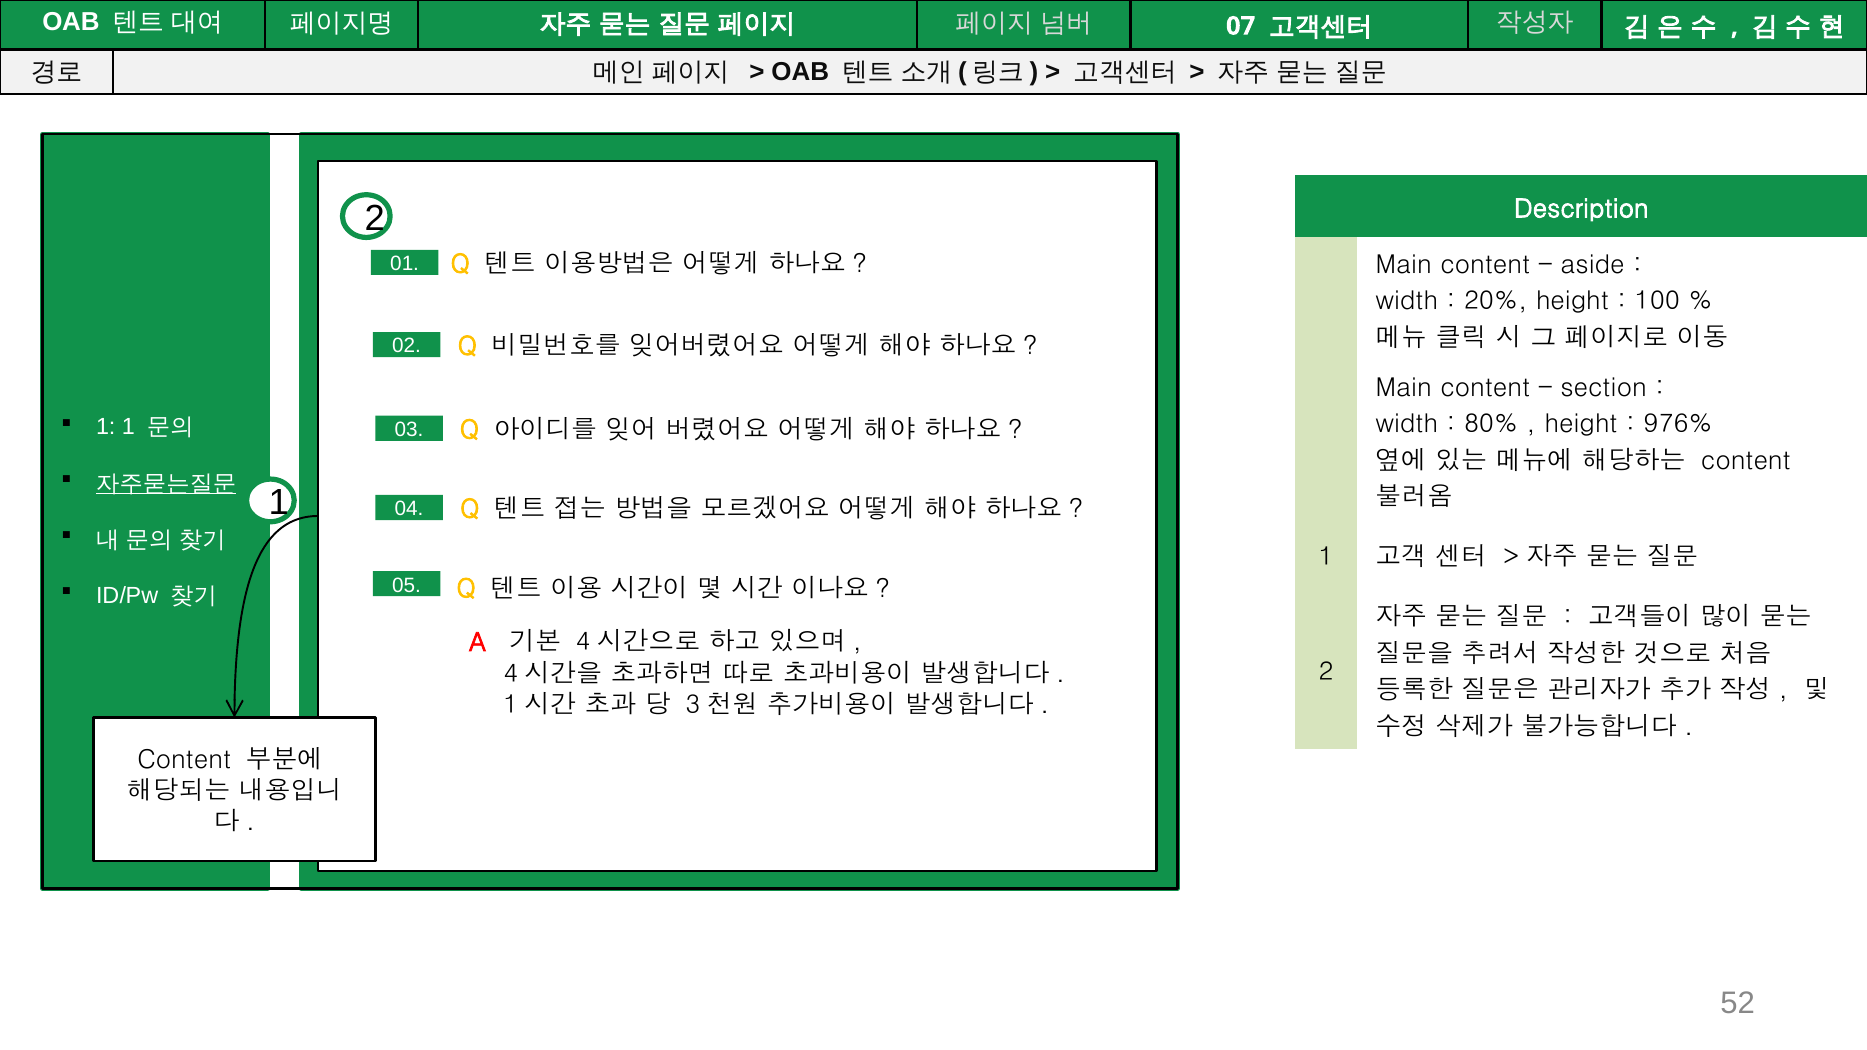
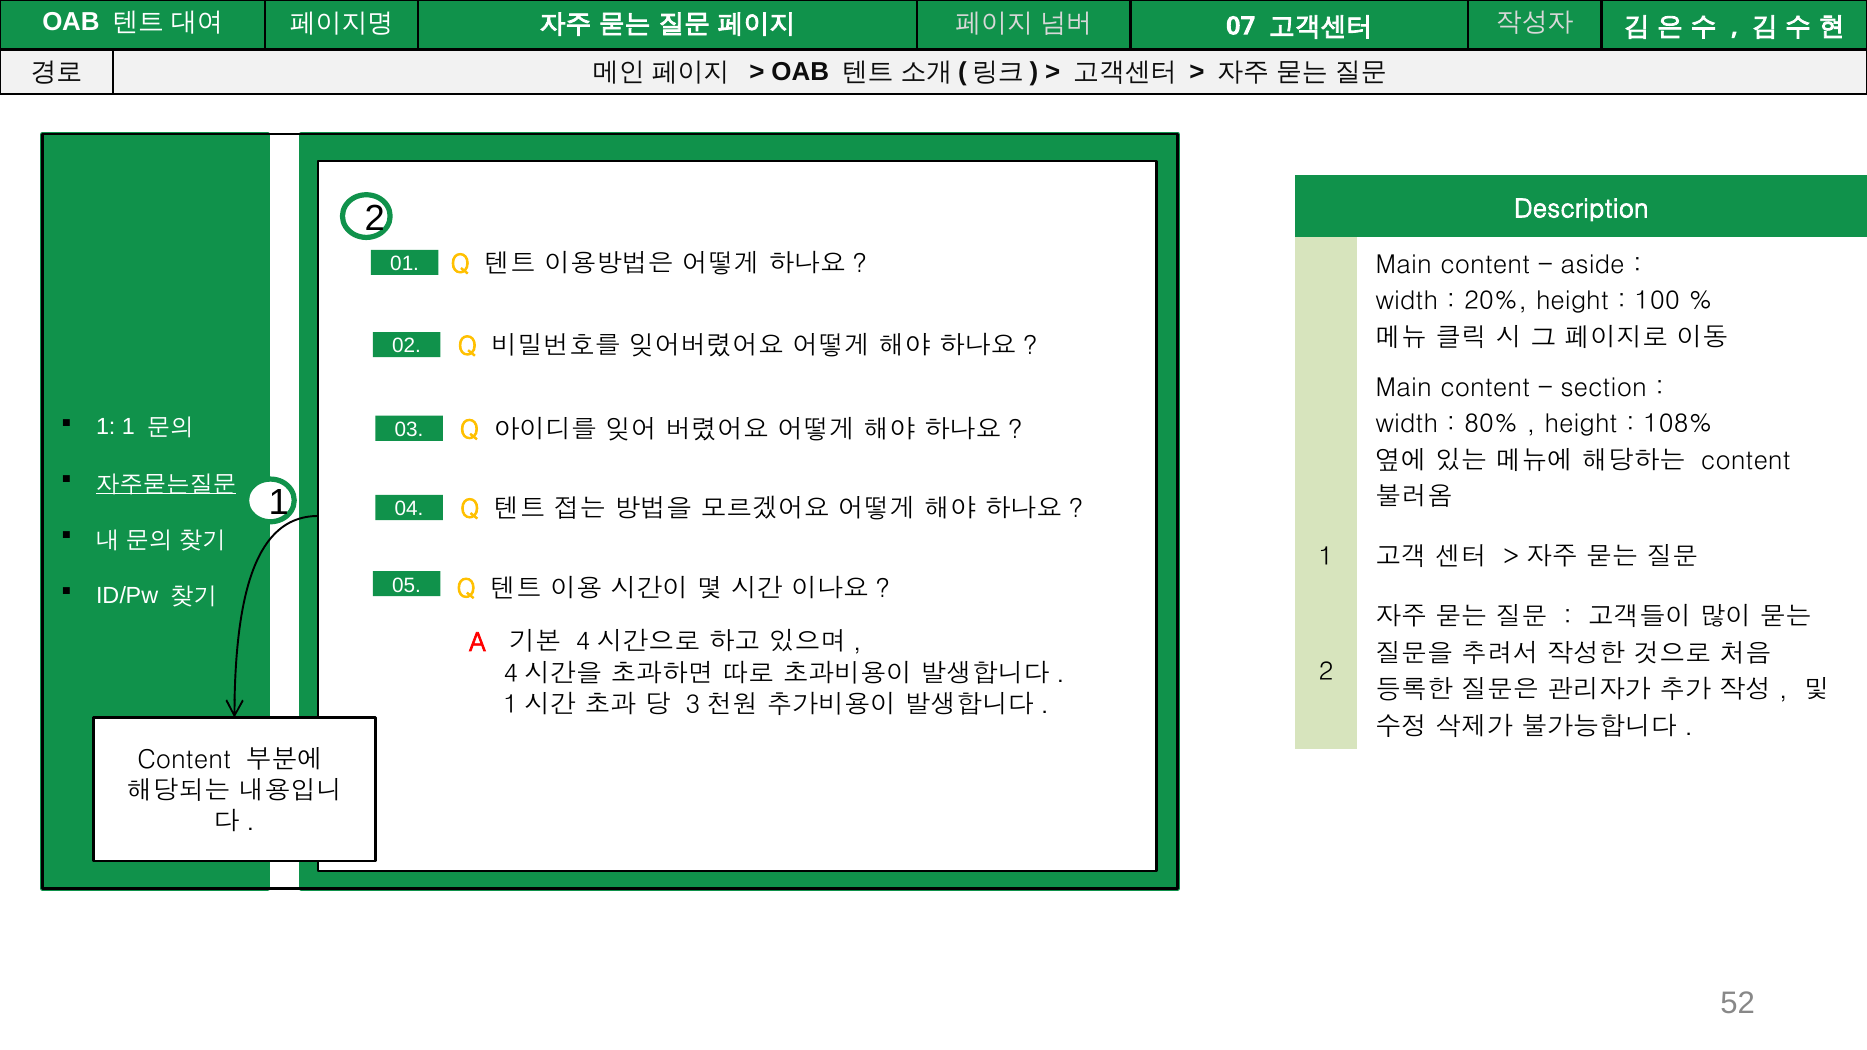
976%: 976% -> 108%
